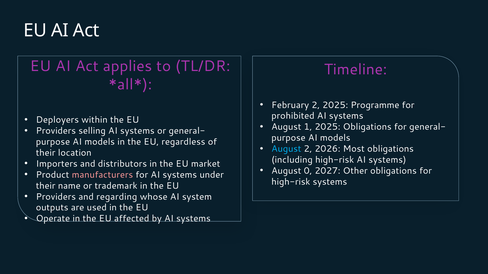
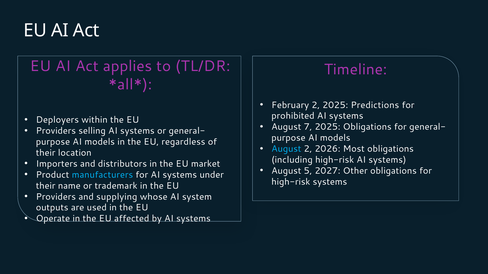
Programme: Programme -> Predictions
1: 1 -> 7
0: 0 -> 5
manufacturers colour: pink -> light blue
regarding: regarding -> supplying
